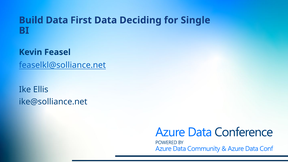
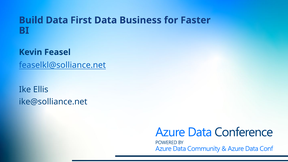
Deciding: Deciding -> Business
Single: Single -> Faster
